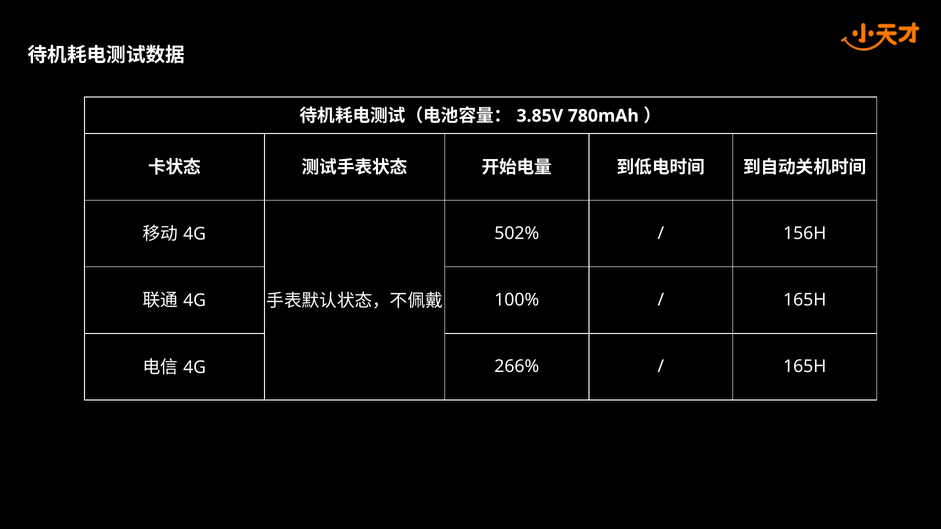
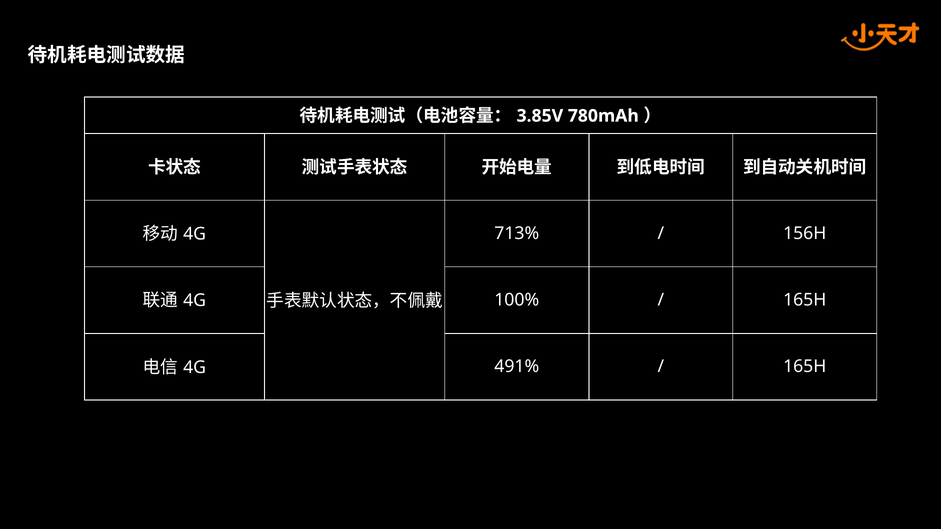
502%: 502% -> 713%
266%: 266% -> 491%
